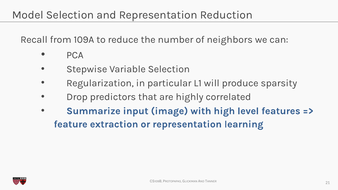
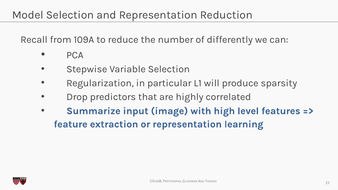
neighbors: neighbors -> differently
